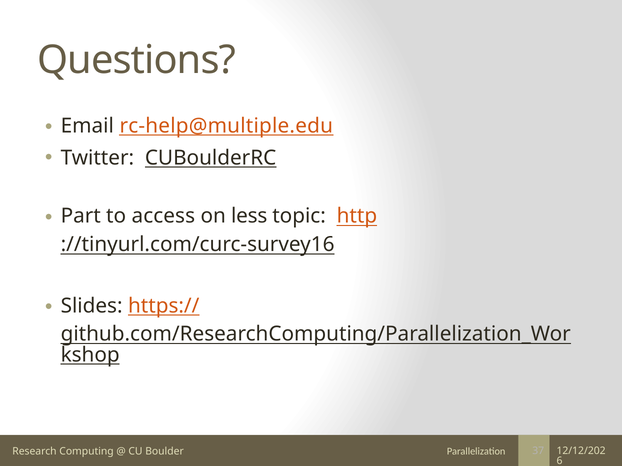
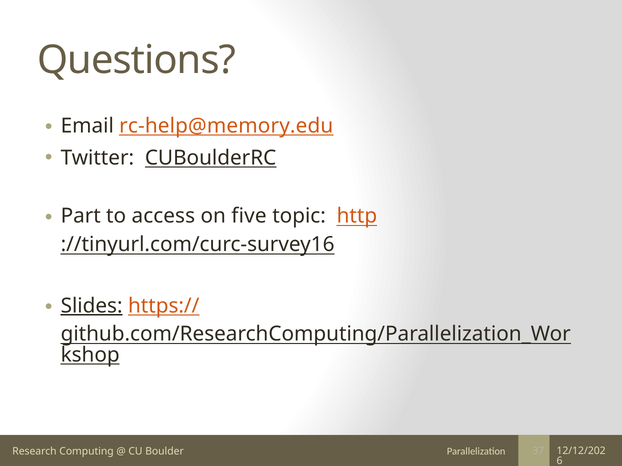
rc-help@multiple.edu: rc-help@multiple.edu -> rc-help@memory.edu
less: less -> five
Slides underline: none -> present
